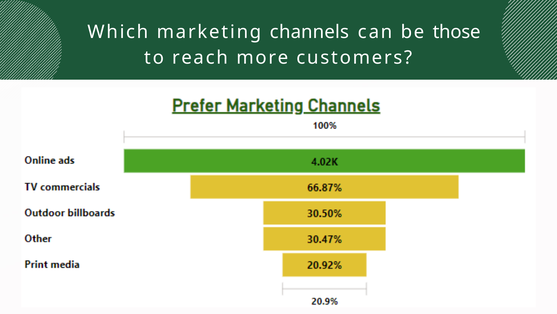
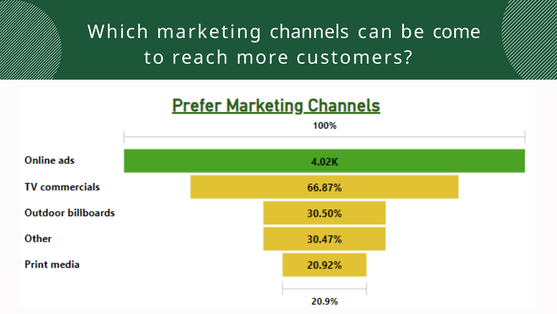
those: those -> come
